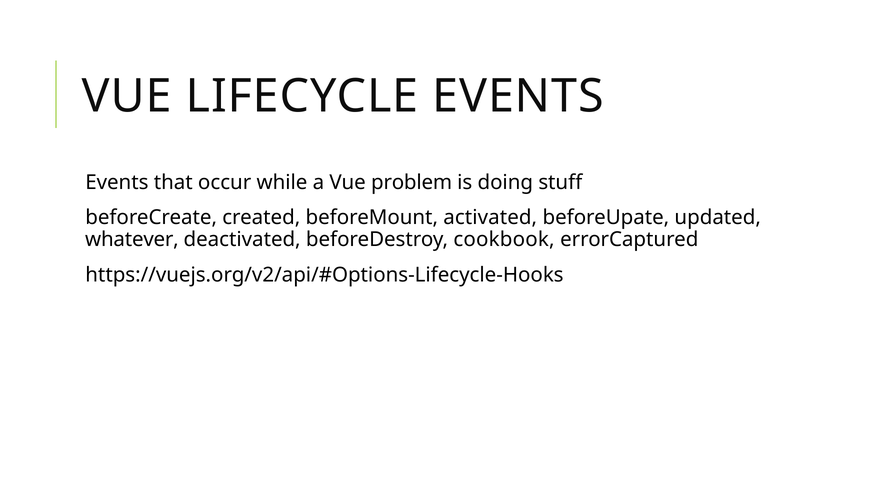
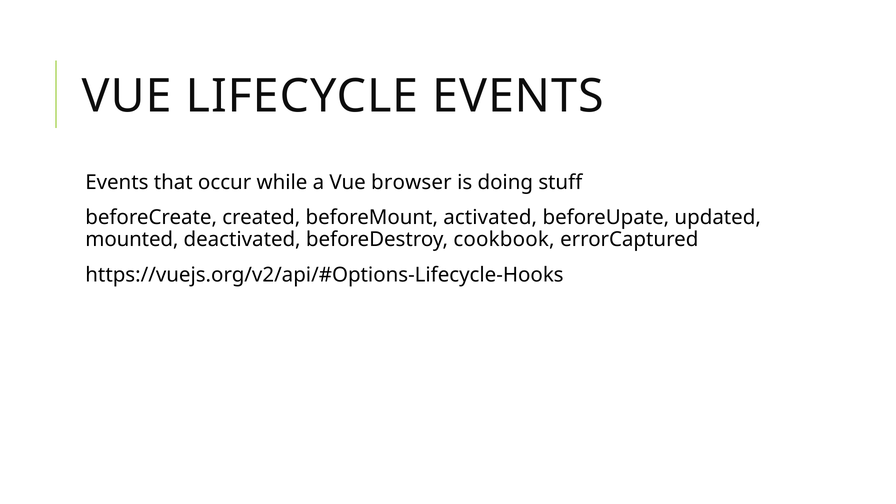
problem: problem -> browser
whatever: whatever -> mounted
